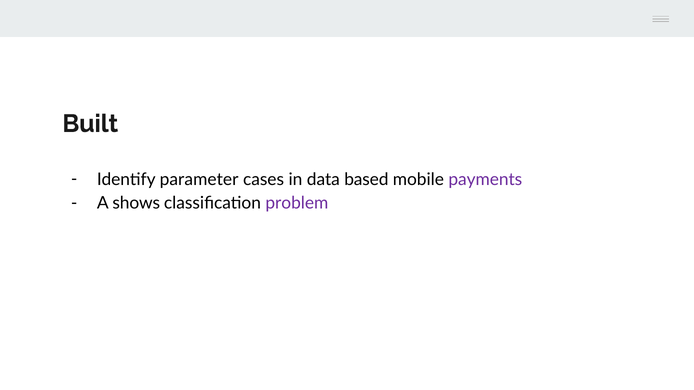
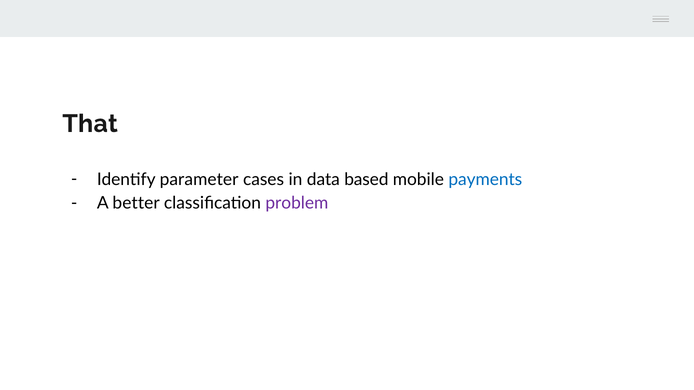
Built: Built -> That
payments colour: purple -> blue
shows: shows -> better
